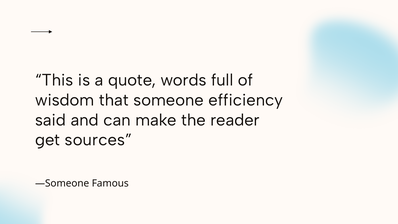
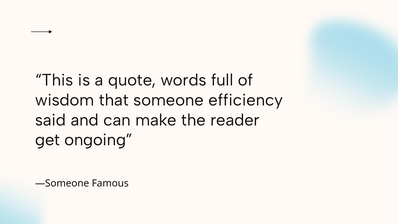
sources: sources -> ongoing
